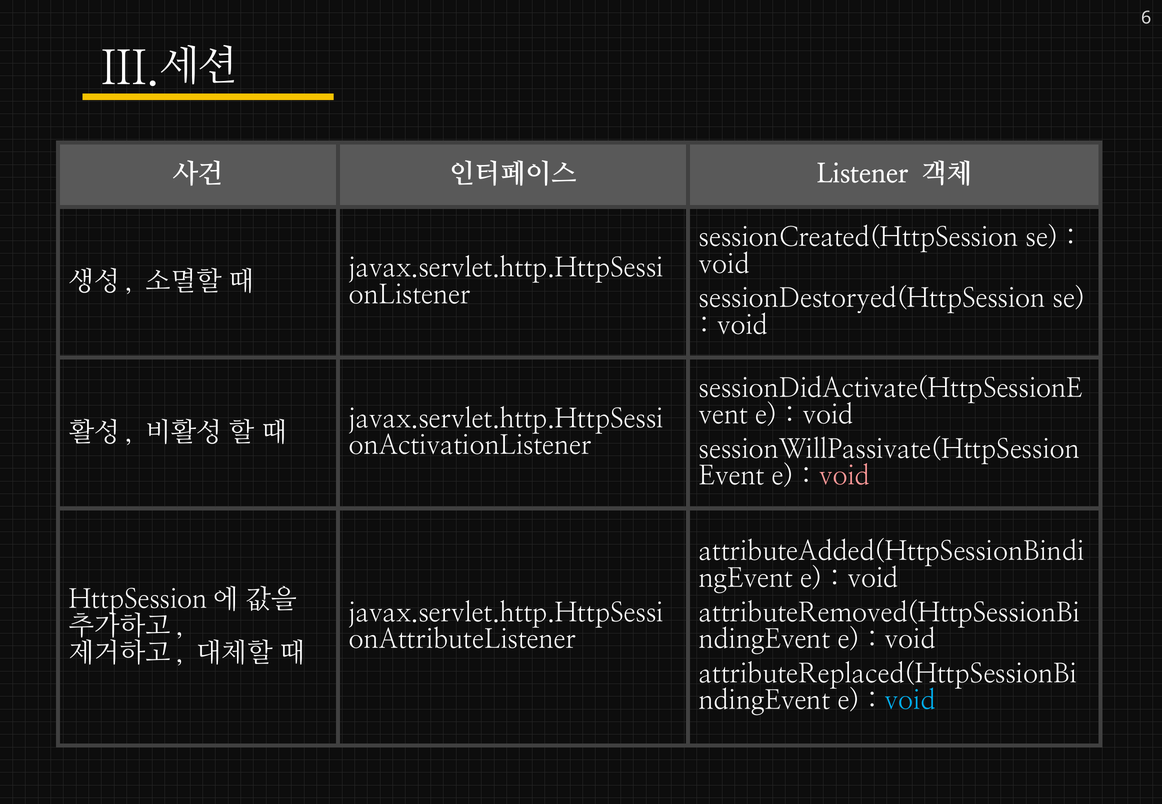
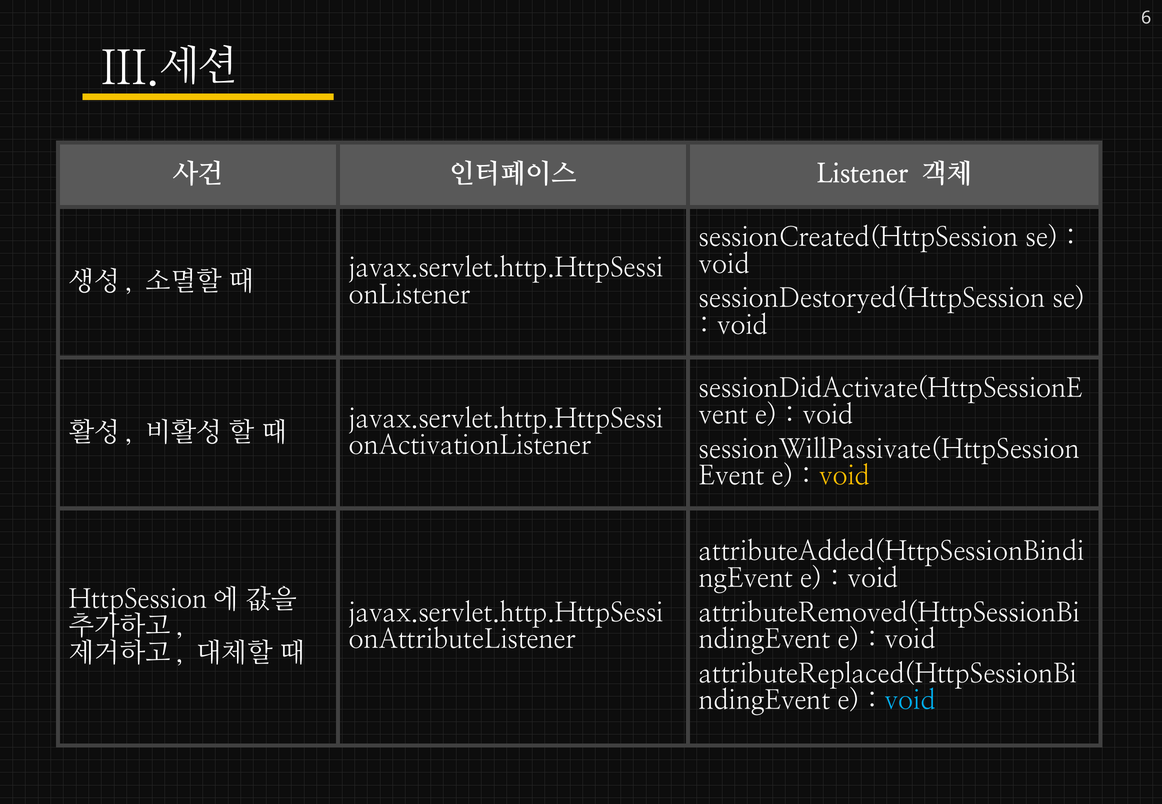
void at (844, 476) colour: pink -> yellow
